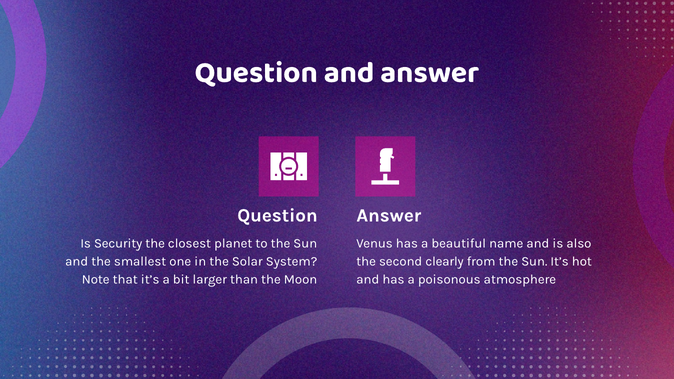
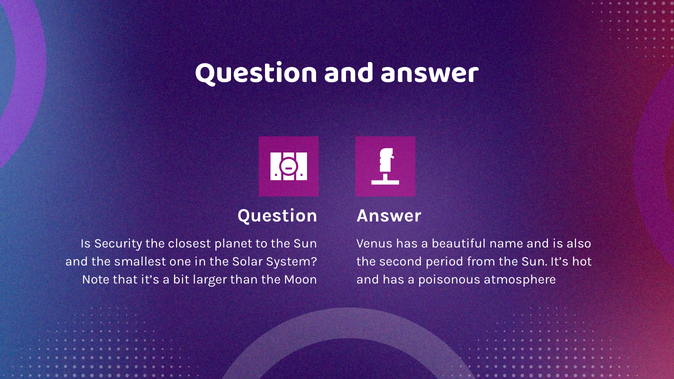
clearly: clearly -> period
